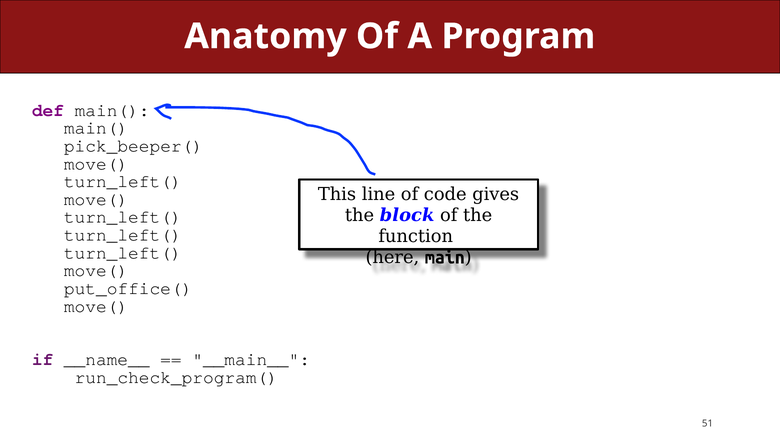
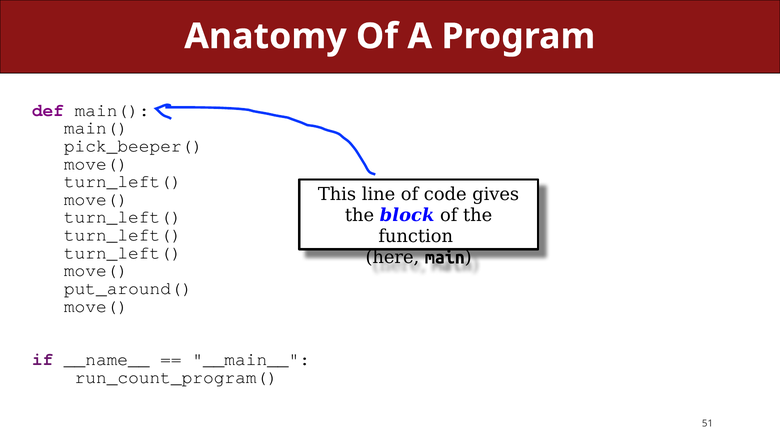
put_office(: put_office( -> put_around(
run_check_program(: run_check_program( -> run_count_program(
